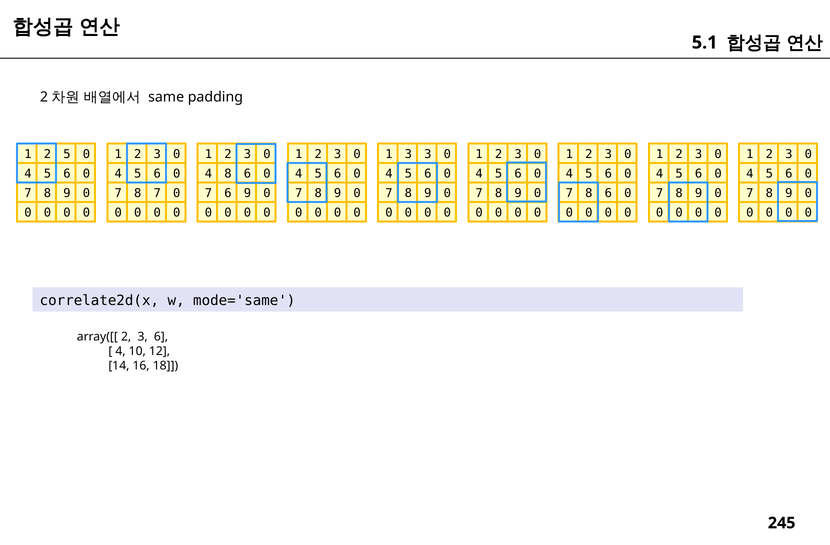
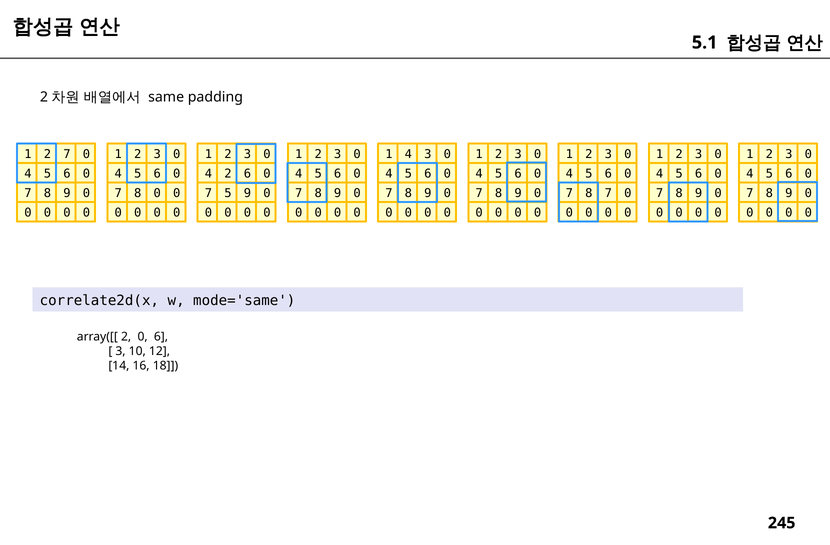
2 5: 5 -> 7
1 3: 3 -> 4
4 8: 8 -> 2
8 7: 7 -> 0
7 6: 6 -> 5
7 8 6: 6 -> 7
array([[ 2 3: 3 -> 0
4 at (120, 351): 4 -> 3
